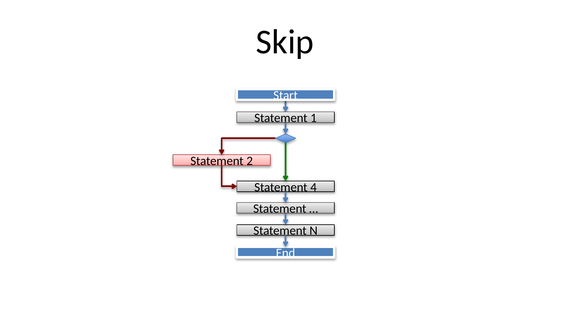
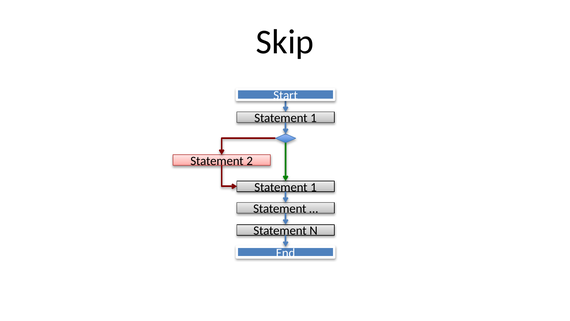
4 at (314, 187): 4 -> 1
